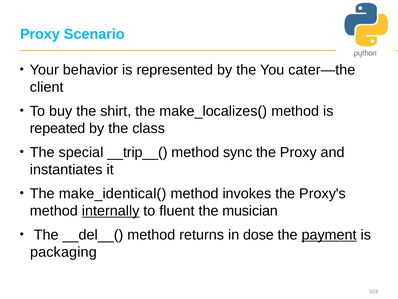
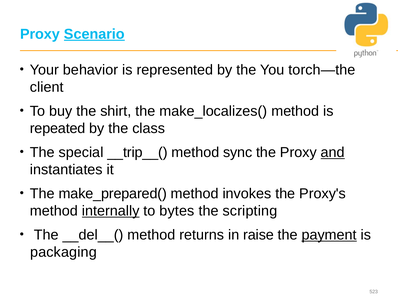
Scenario underline: none -> present
cater—the: cater—the -> torch—the
and underline: none -> present
make_identical(: make_identical( -> make_prepared(
fluent: fluent -> bytes
musician: musician -> scripting
dose: dose -> raise
